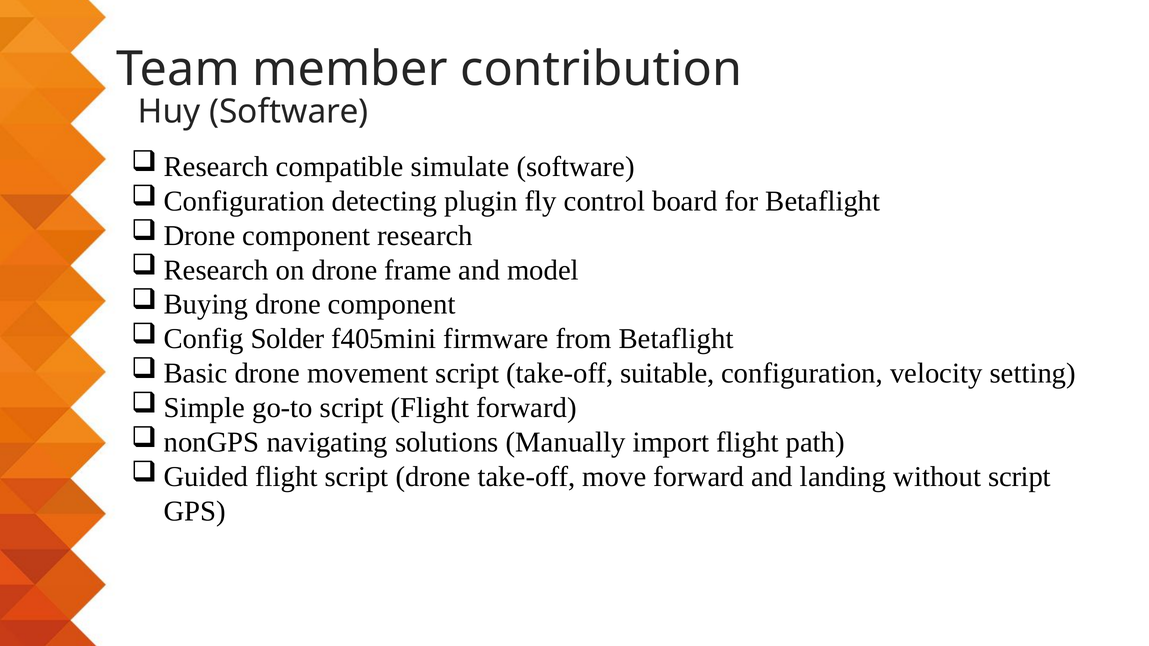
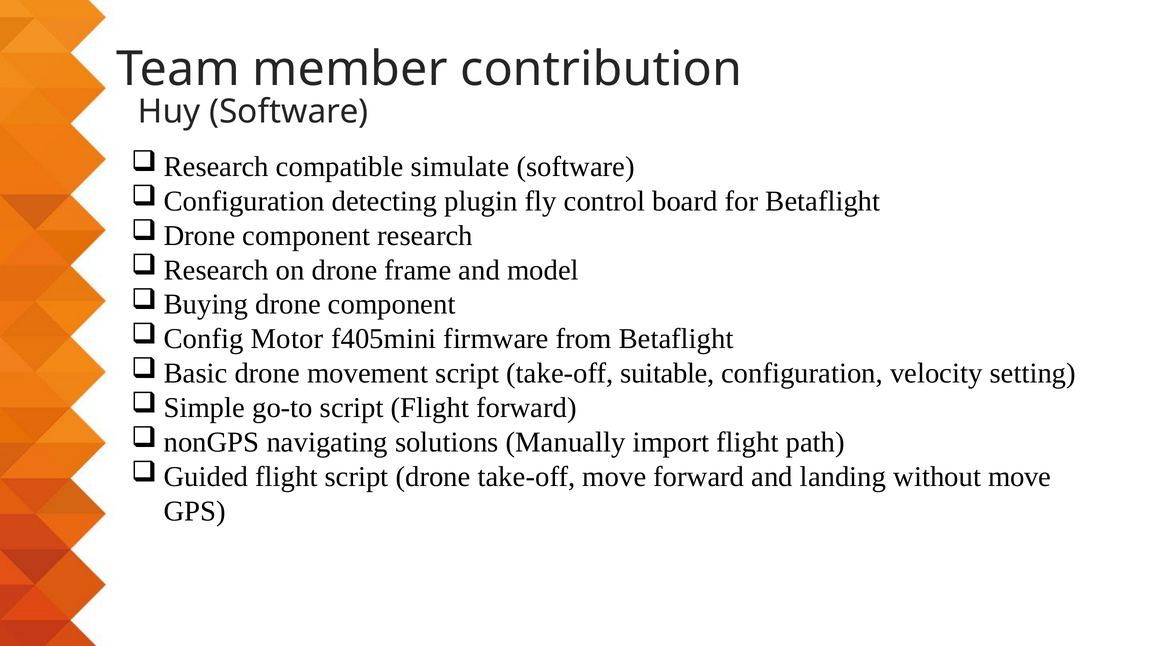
Solder: Solder -> Motor
without script: script -> move
